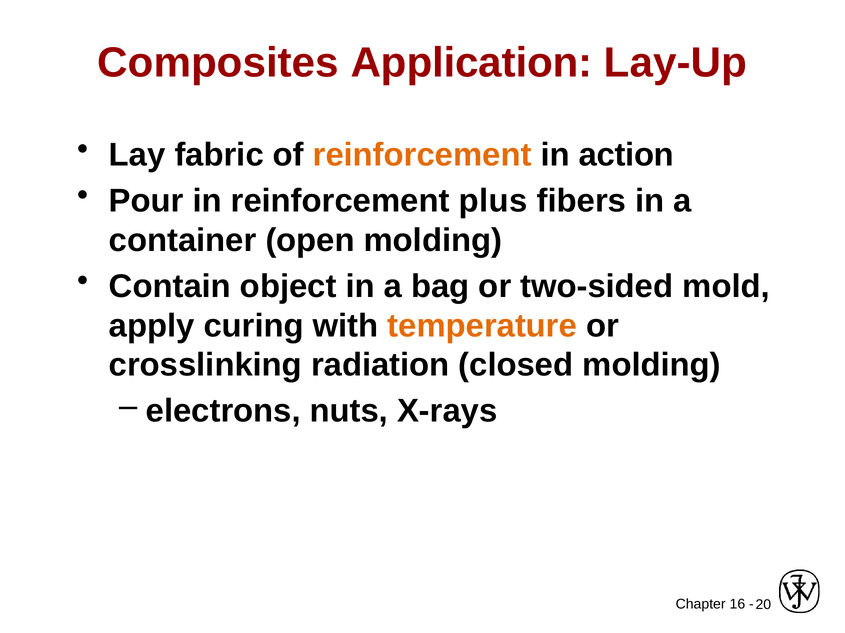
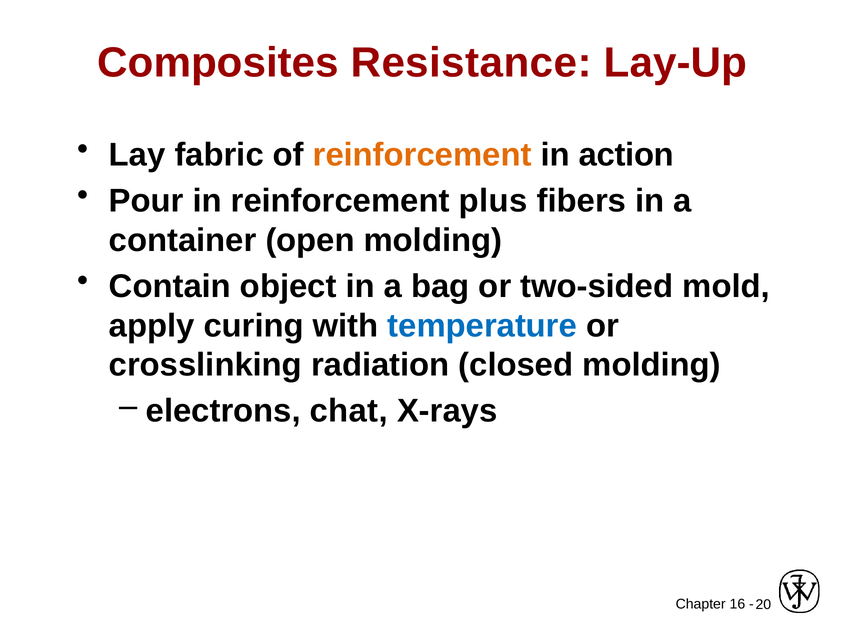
Application: Application -> Resistance
temperature colour: orange -> blue
nuts: nuts -> chat
